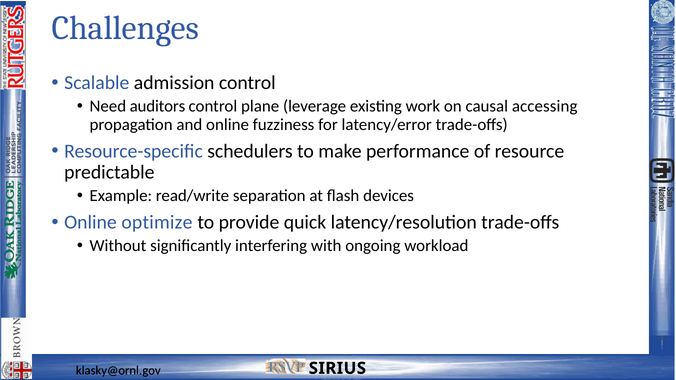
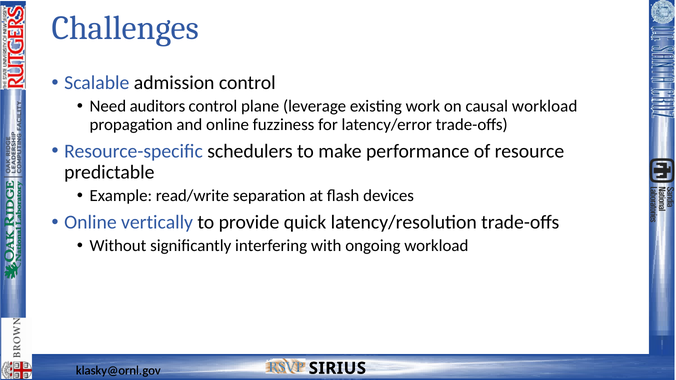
causal accessing: accessing -> workload
optimize: optimize -> vertically
